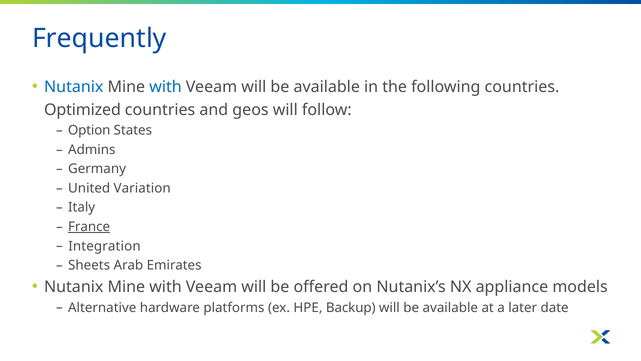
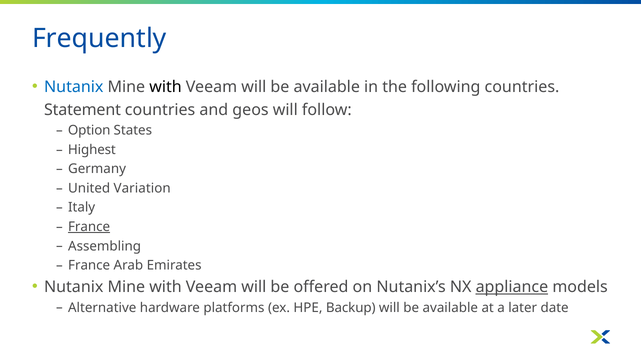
with at (165, 87) colour: blue -> black
Optimized: Optimized -> Statement
Admins: Admins -> Highest
Integration: Integration -> Assembling
Sheets at (89, 265): Sheets -> France
appliance underline: none -> present
